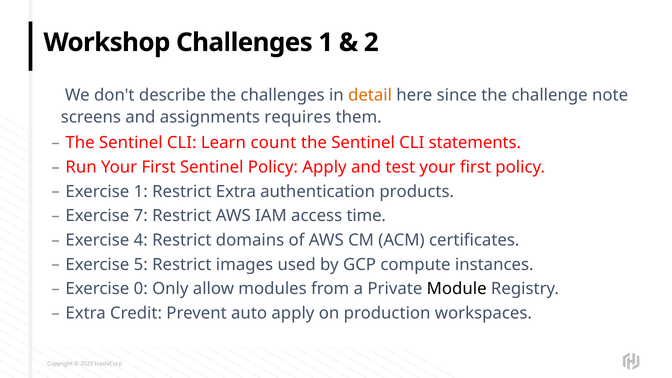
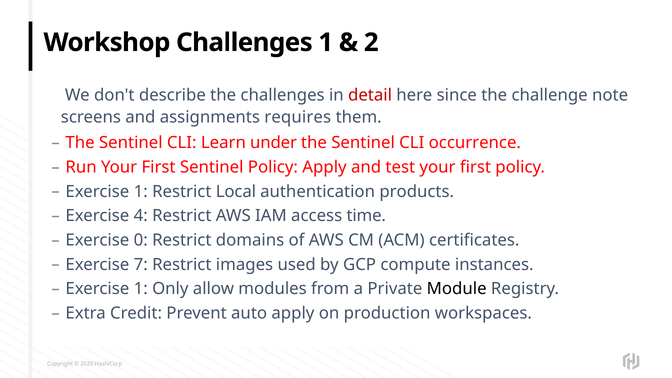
detail colour: orange -> red
count: count -> under
statements: statements -> occurrence
Restrict Extra: Extra -> Local
7: 7 -> 4
4: 4 -> 0
5: 5 -> 7
0 at (141, 289): 0 -> 1
